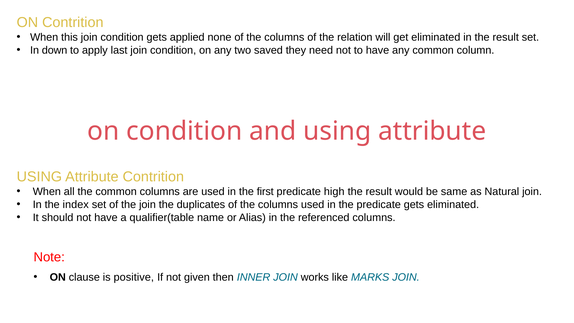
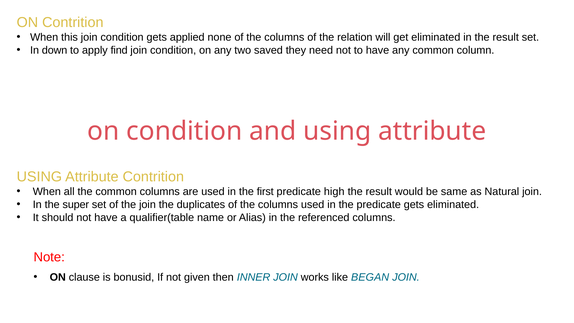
last: last -> find
index: index -> super
positive: positive -> bonusid
MARKS: MARKS -> BEGAN
